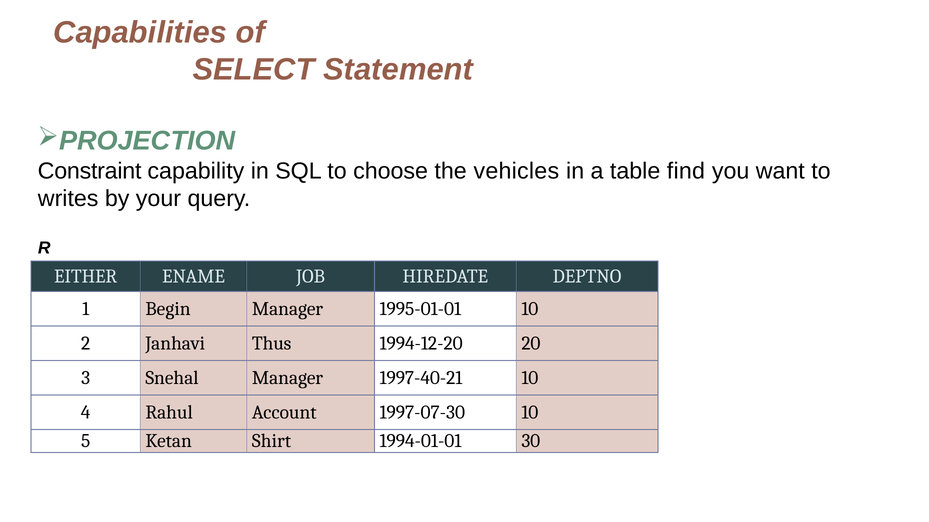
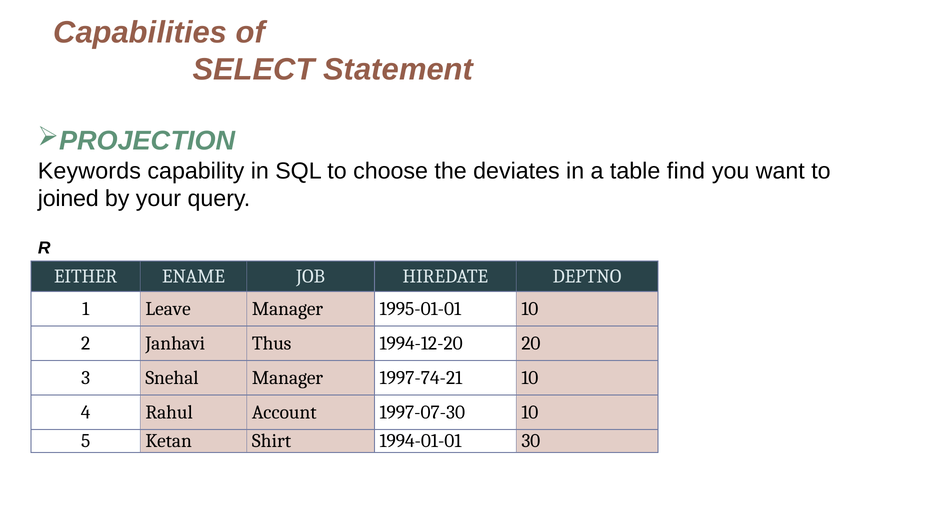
Constraint: Constraint -> Keywords
vehicles: vehicles -> deviates
writes: writes -> joined
Begin: Begin -> Leave
1997-40-21: 1997-40-21 -> 1997-74-21
